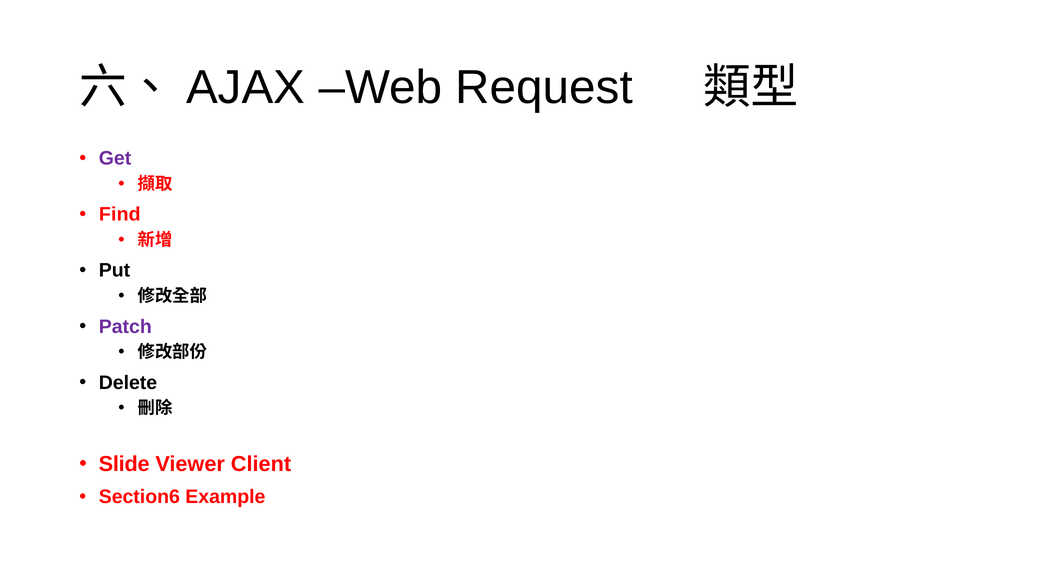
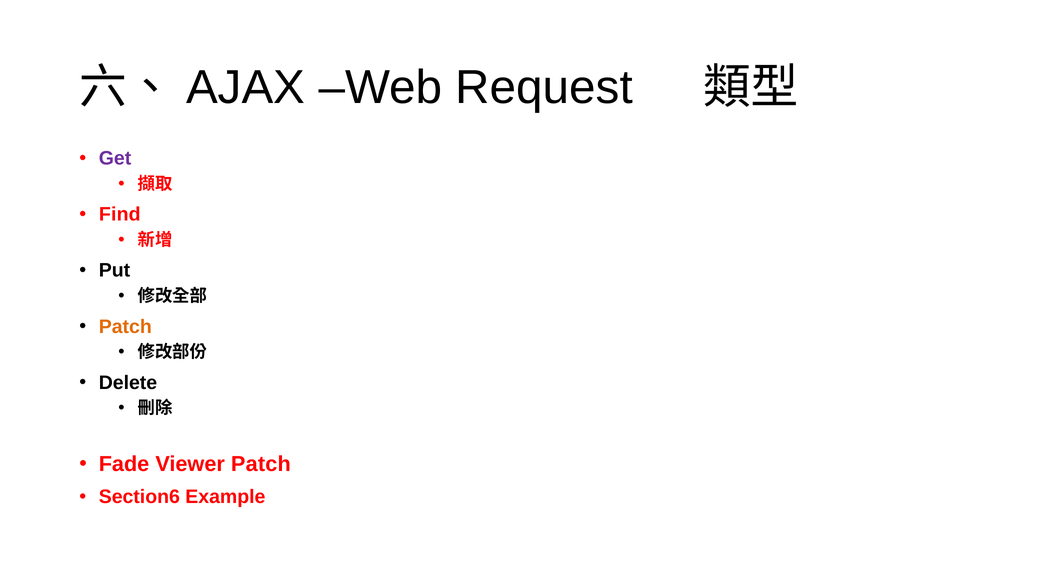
Patch at (125, 327) colour: purple -> orange
Slide: Slide -> Fade
Viewer Client: Client -> Patch
